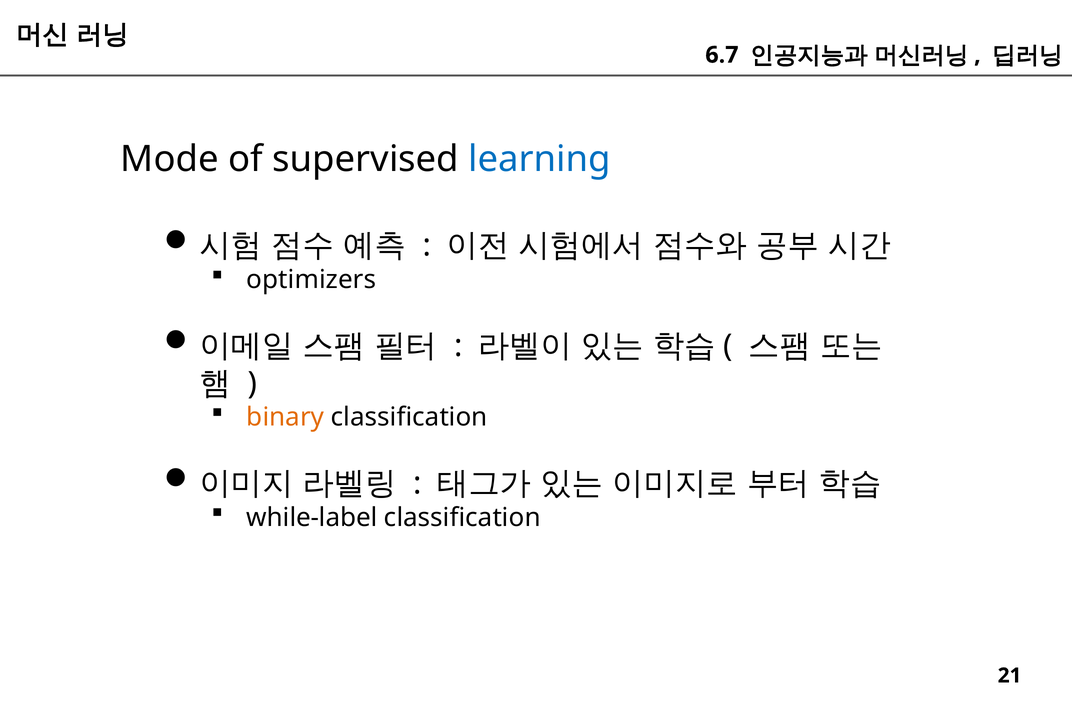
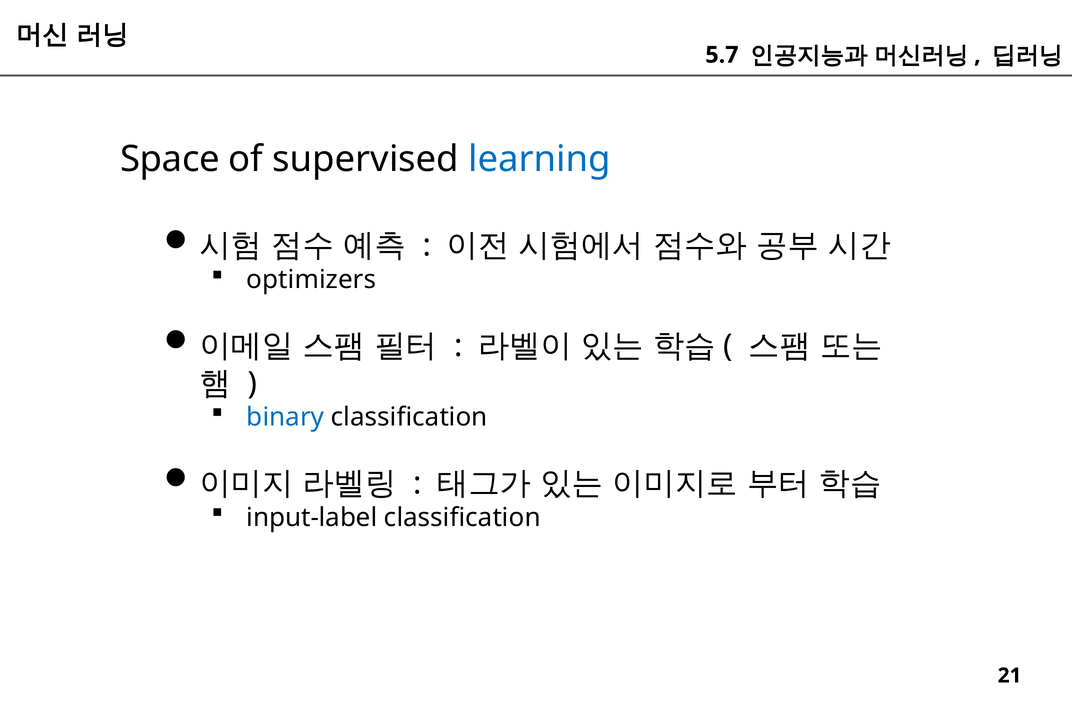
6.7: 6.7 -> 5.7
Mode: Mode -> Space
binary colour: orange -> blue
while-label: while-label -> input-label
